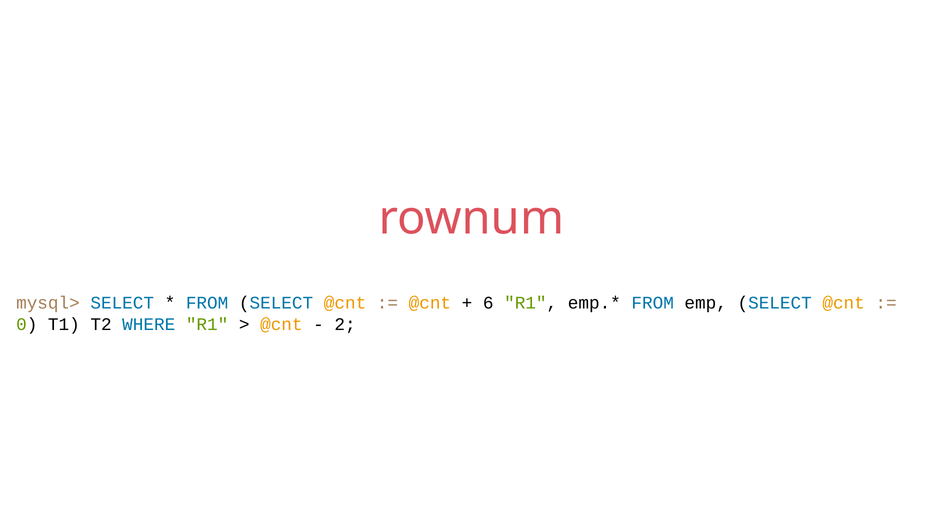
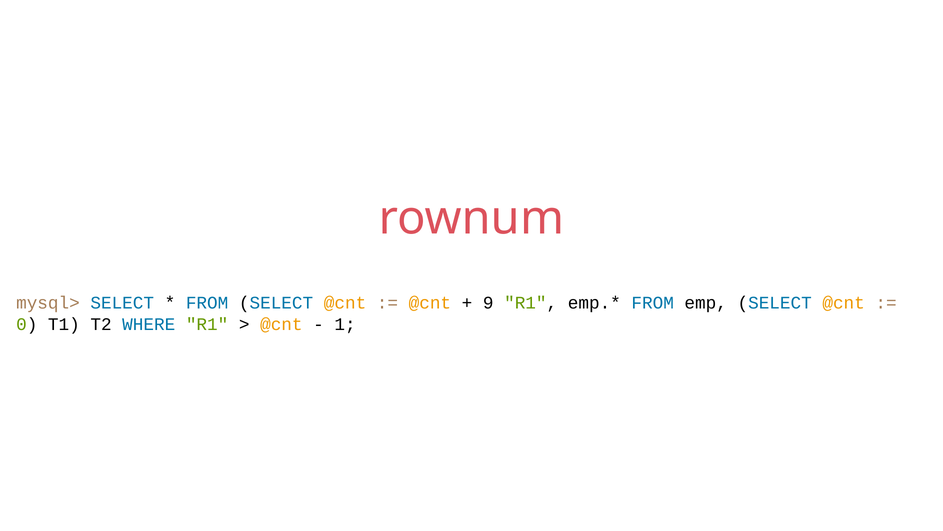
6: 6 -> 9
2: 2 -> 1
